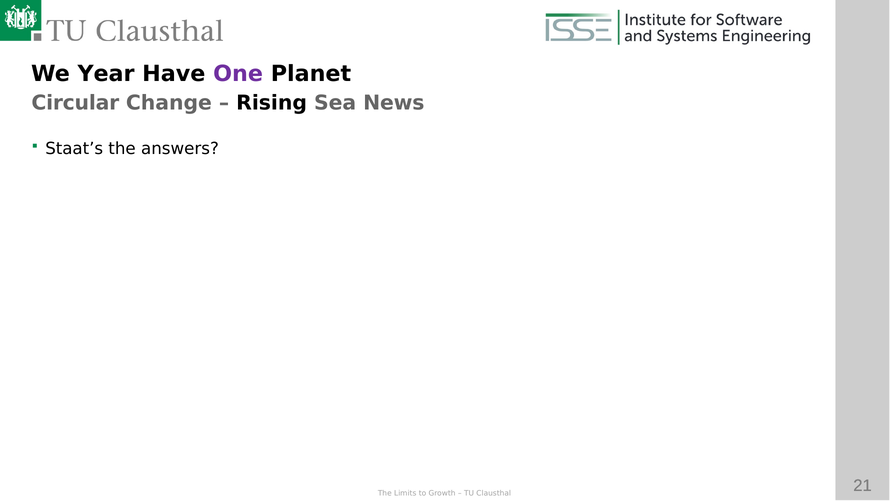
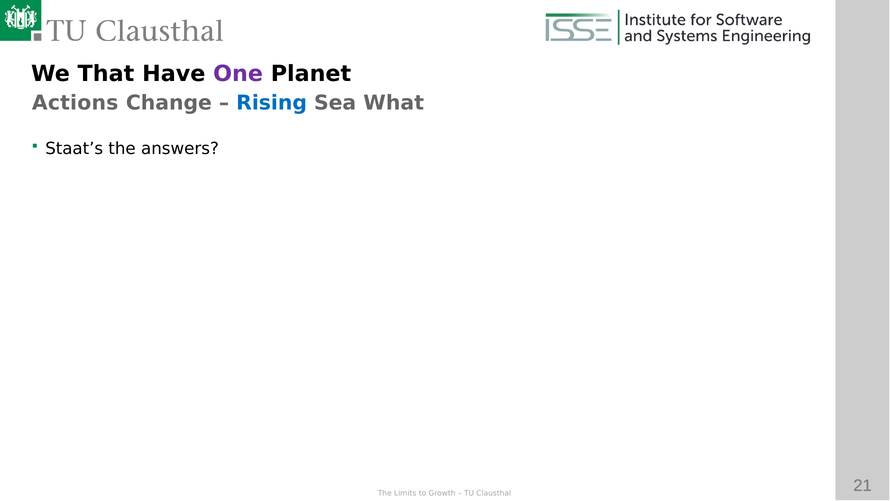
Year: Year -> That
Circular: Circular -> Actions
Rising colour: black -> blue
News: News -> What
